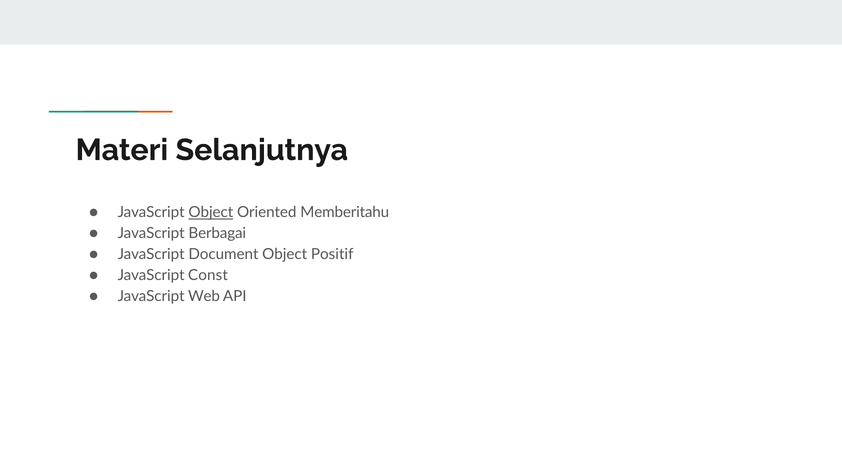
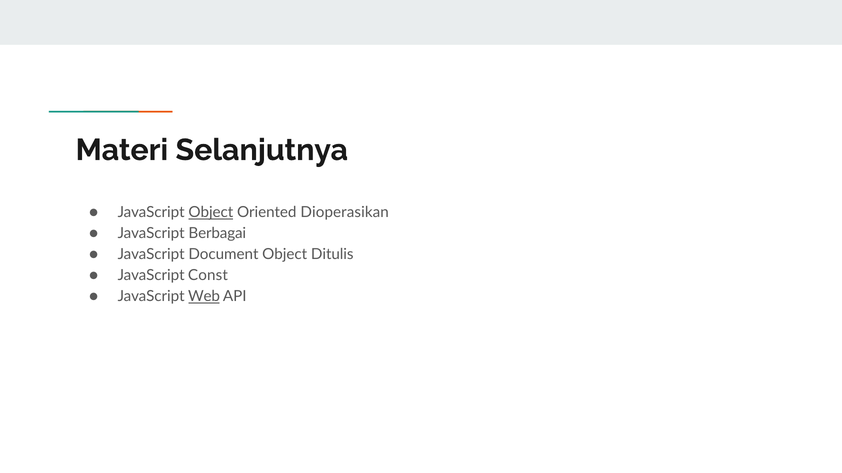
Memberitahu: Memberitahu -> Dioperasikan
Positif: Positif -> Ditulis
Web underline: none -> present
